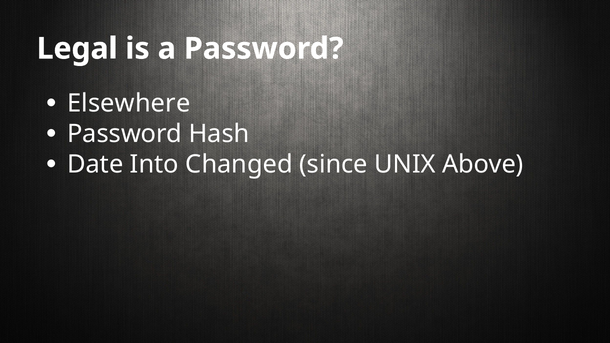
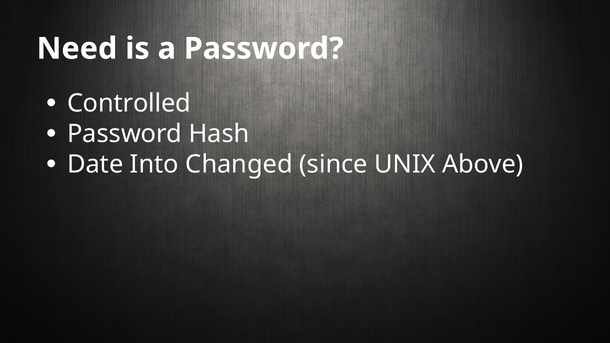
Legal: Legal -> Need
Elsewhere: Elsewhere -> Controlled
